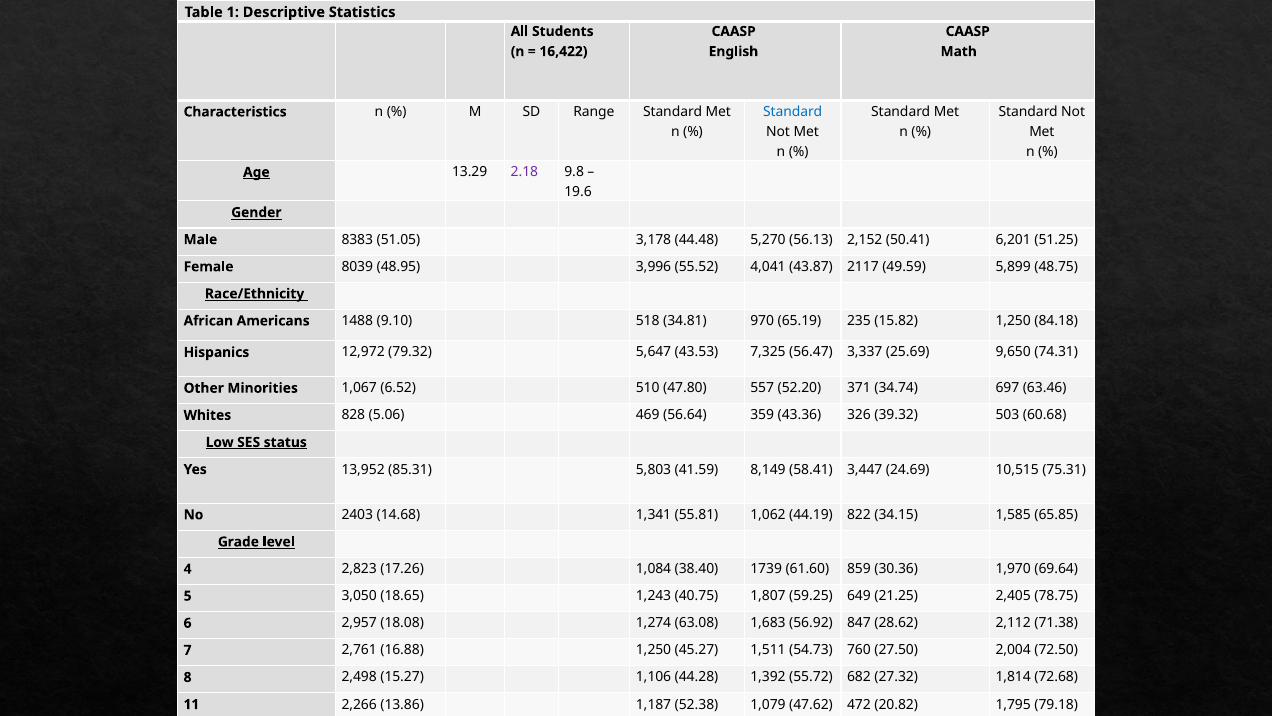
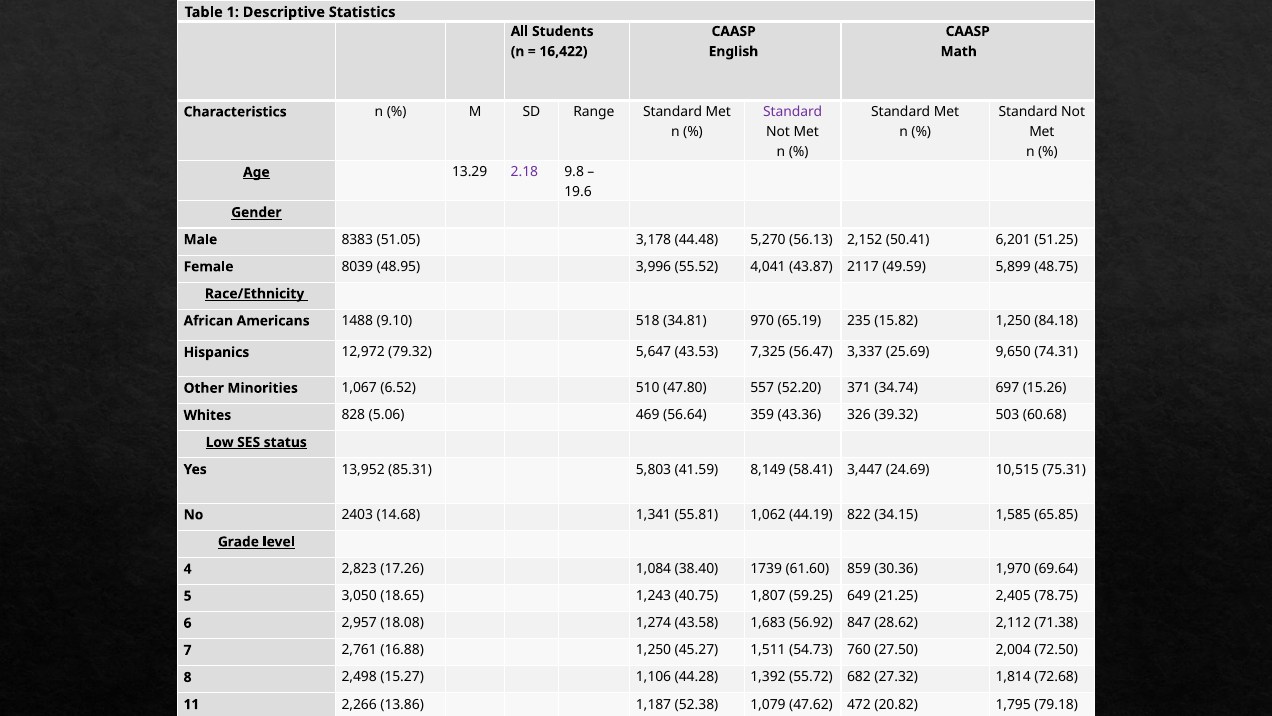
Standard at (793, 112) colour: blue -> purple
63.46: 63.46 -> 15.26
63.08: 63.08 -> 43.58
